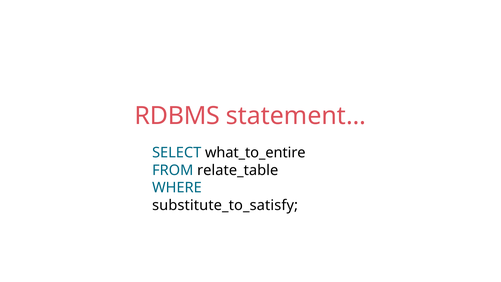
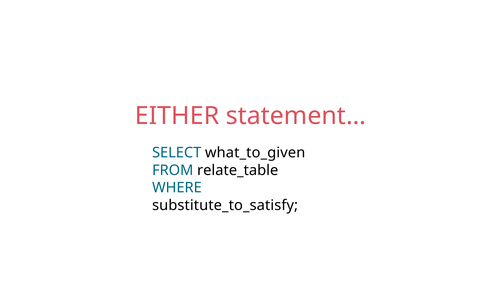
RDBMS: RDBMS -> EITHER
what_to_entire: what_to_entire -> what_to_given
